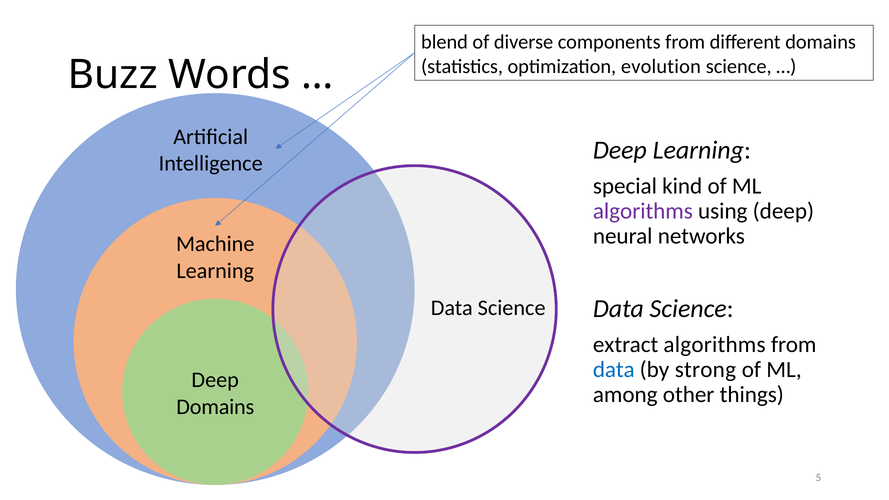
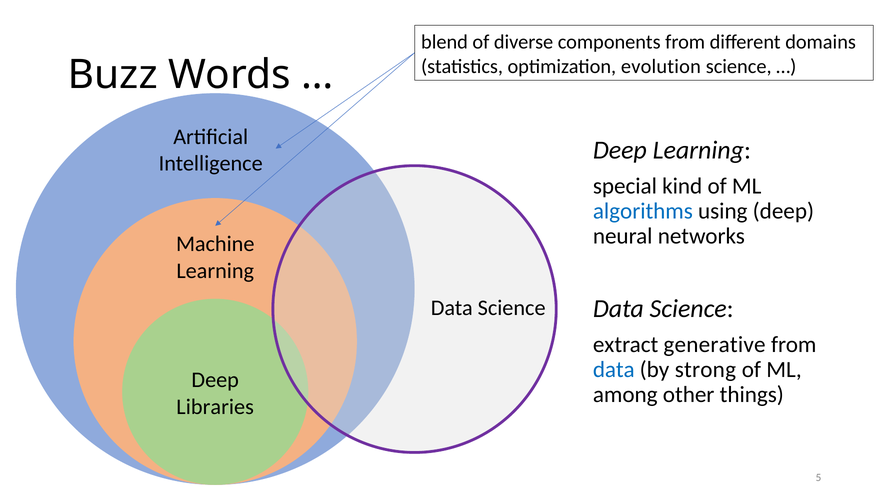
algorithms at (643, 211) colour: purple -> blue
extract algorithms: algorithms -> generative
Domains at (215, 407): Domains -> Libraries
